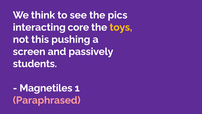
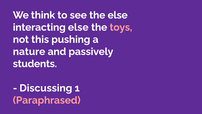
the pics: pics -> else
interacting core: core -> else
toys colour: yellow -> pink
screen: screen -> nature
Magnetiles: Magnetiles -> Discussing
